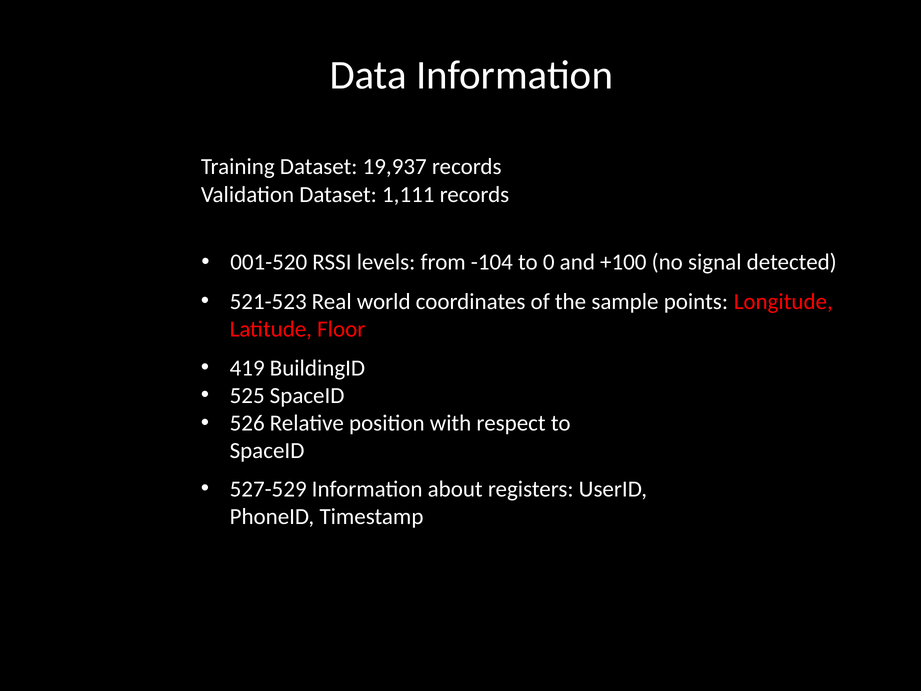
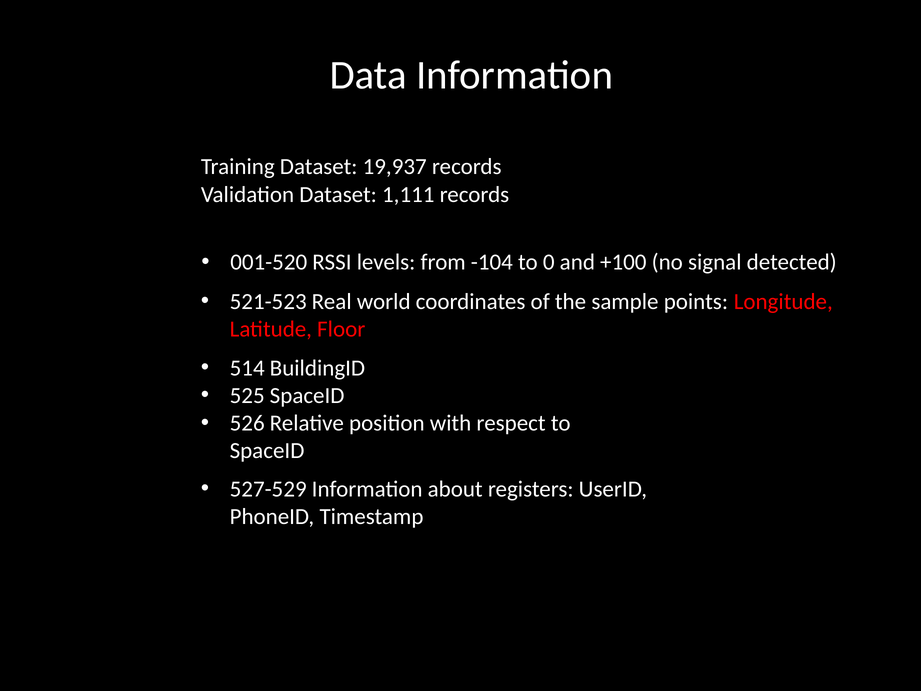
419: 419 -> 514
